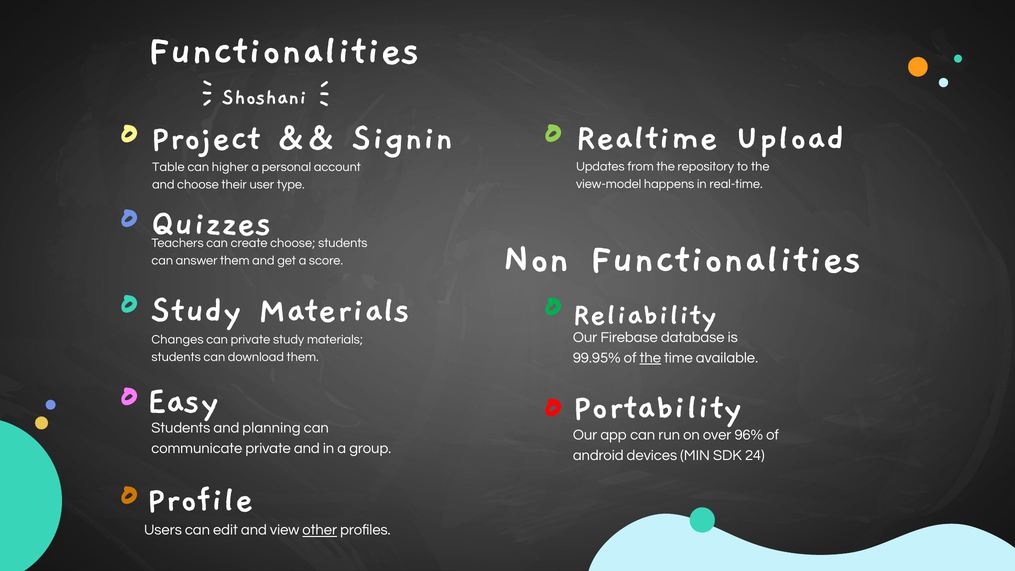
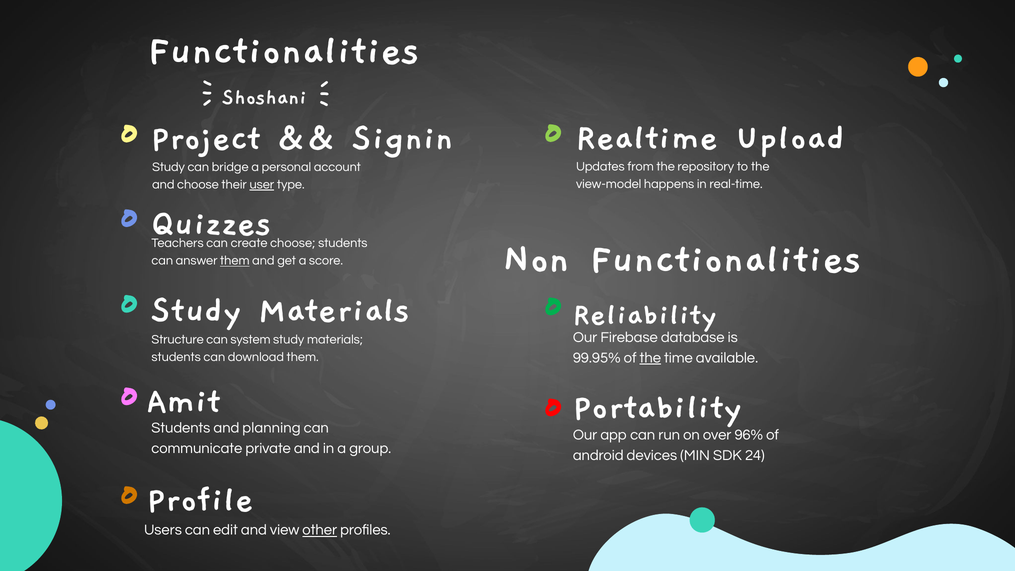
Table at (168, 167): Table -> Study
higher: higher -> bridge
user underline: none -> present
them at (235, 261) underline: none -> present
Changes: Changes -> Structure
can private: private -> system
Easy: Easy -> Amit
